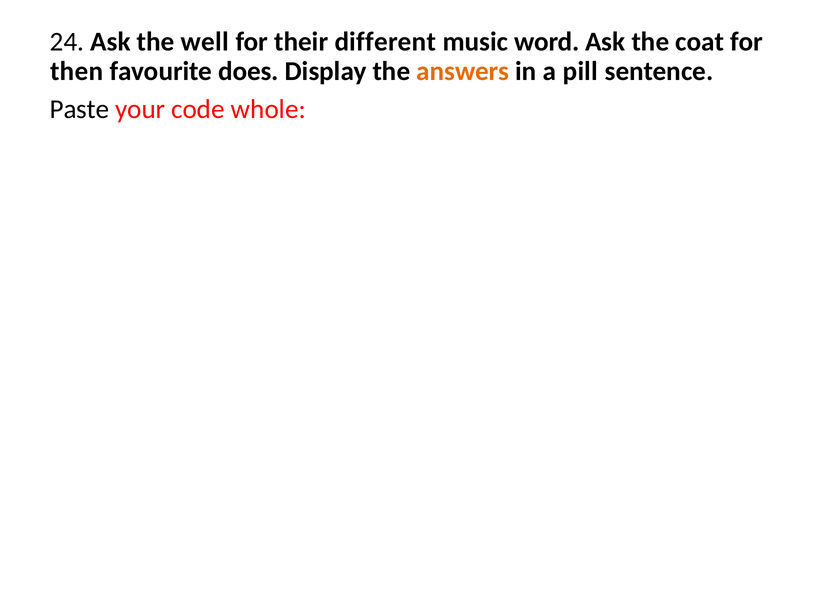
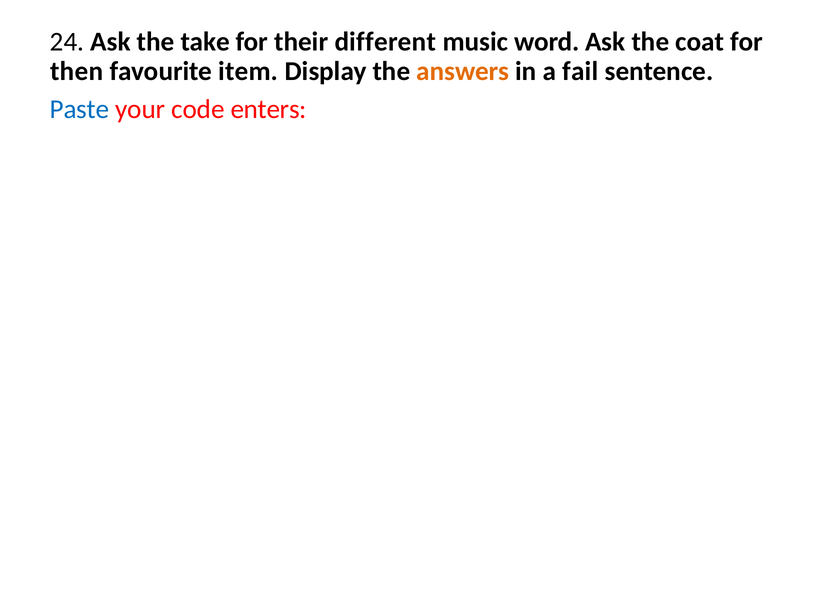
well: well -> take
does: does -> item
pill: pill -> fail
Paste colour: black -> blue
whole: whole -> enters
